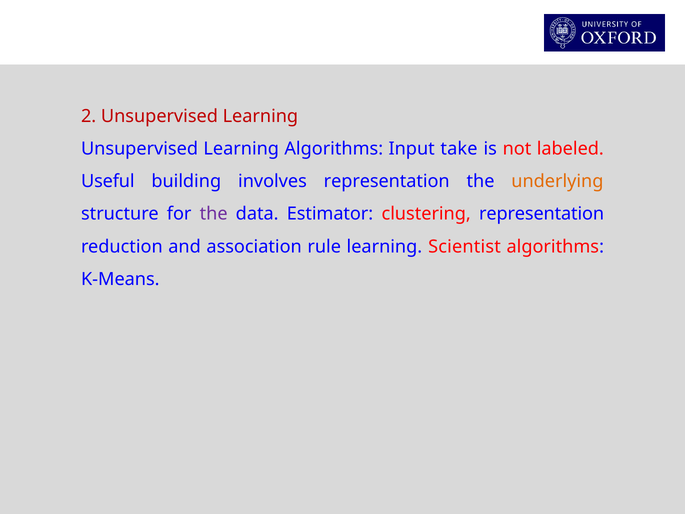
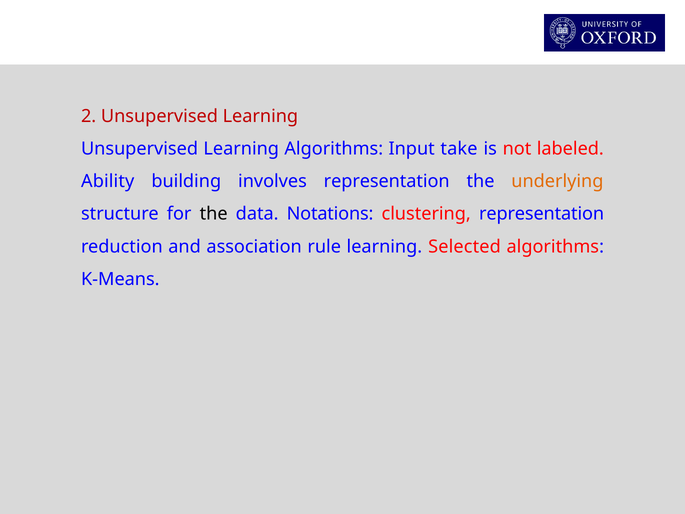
Useful: Useful -> Ability
the at (214, 214) colour: purple -> black
Estimator: Estimator -> Notations
Scientist: Scientist -> Selected
